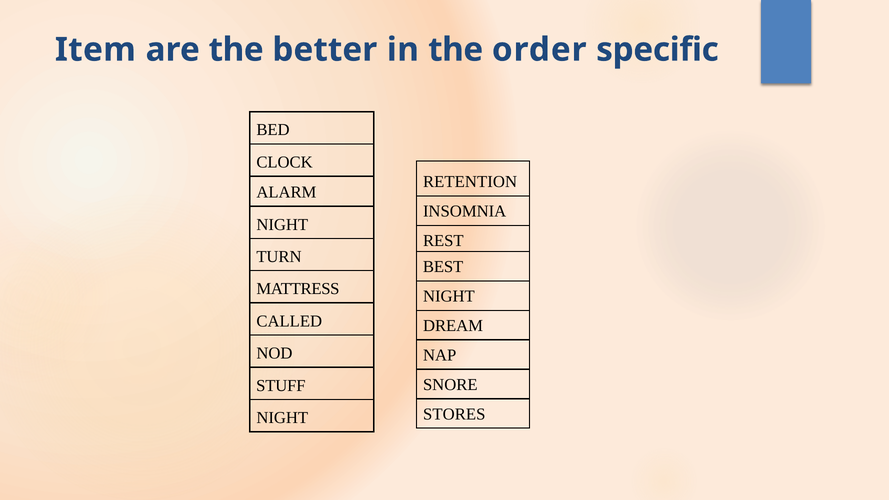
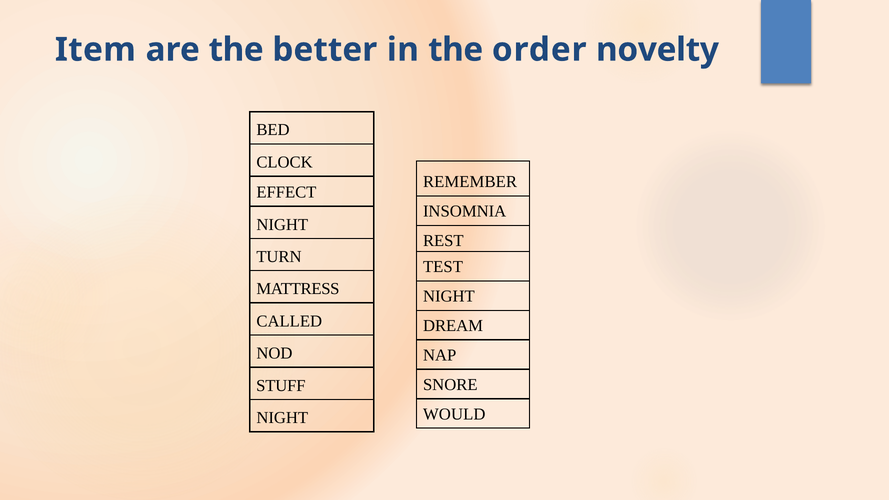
specific: specific -> novelty
RETENTION: RETENTION -> REMEMBER
ALARM: ALARM -> EFFECT
BEST: BEST -> TEST
STORES: STORES -> WOULD
